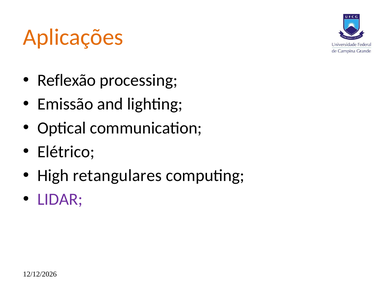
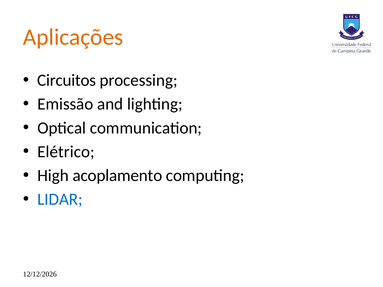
Reflexão: Reflexão -> Circuitos
retangulares: retangulares -> acoplamento
LIDAR colour: purple -> blue
